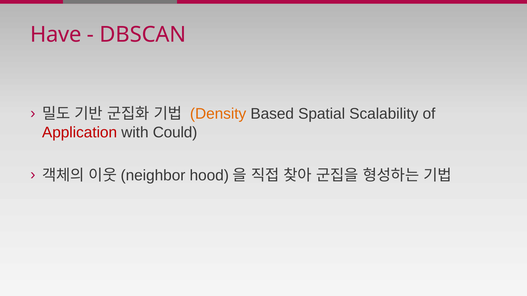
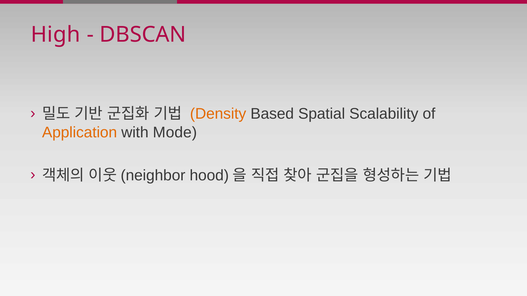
Have: Have -> High
Application colour: red -> orange
Could: Could -> Mode
